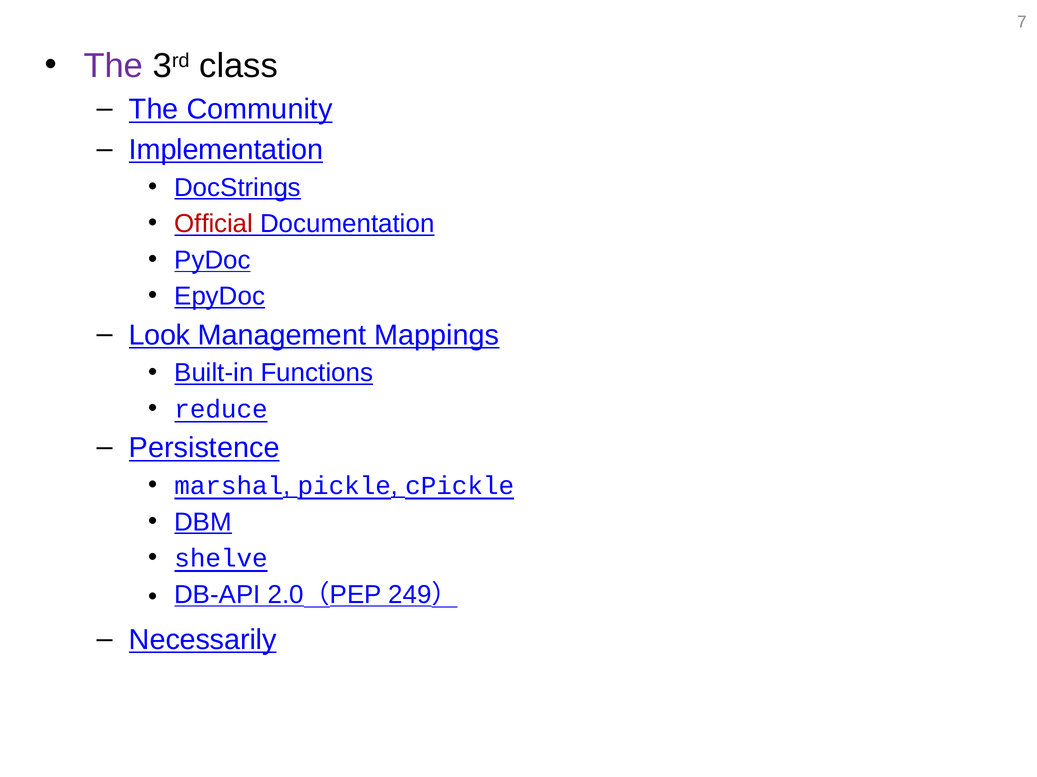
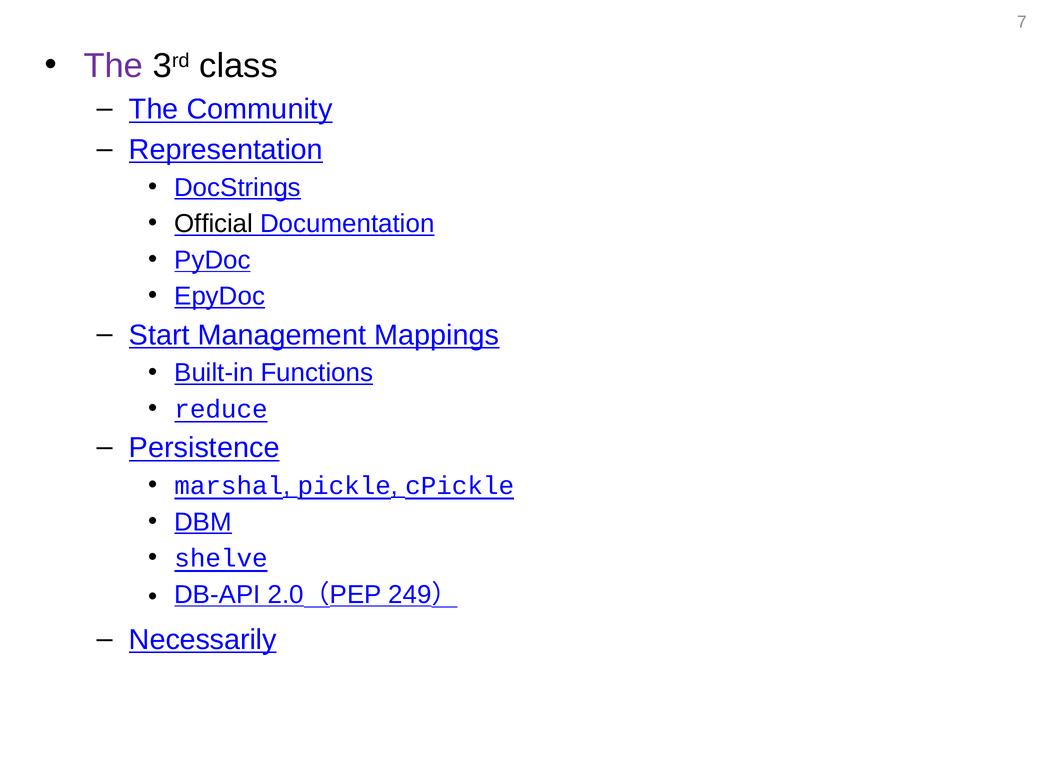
Implementation: Implementation -> Representation
Official colour: red -> black
Look: Look -> Start
